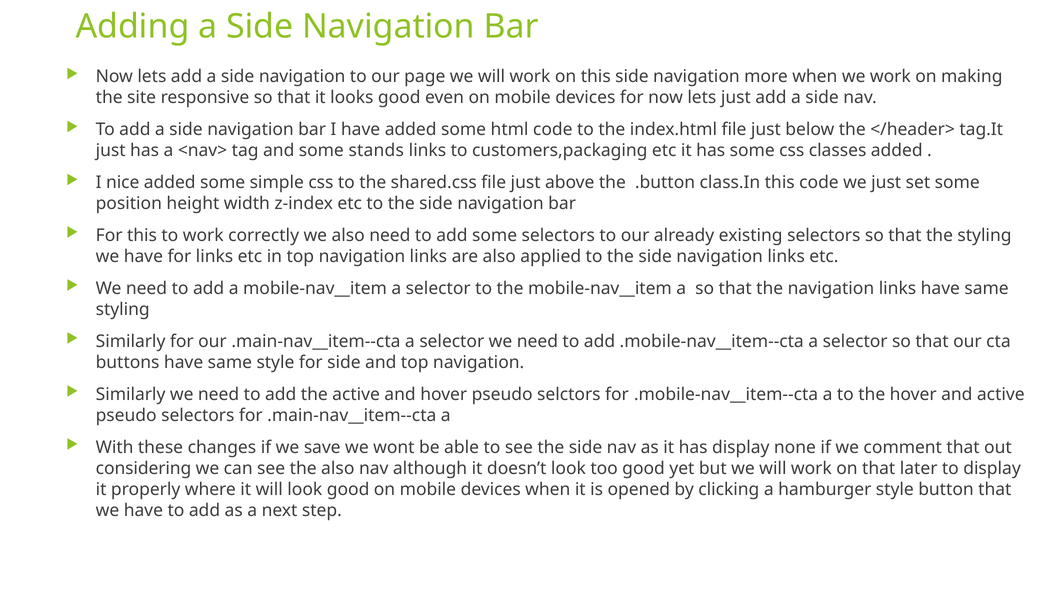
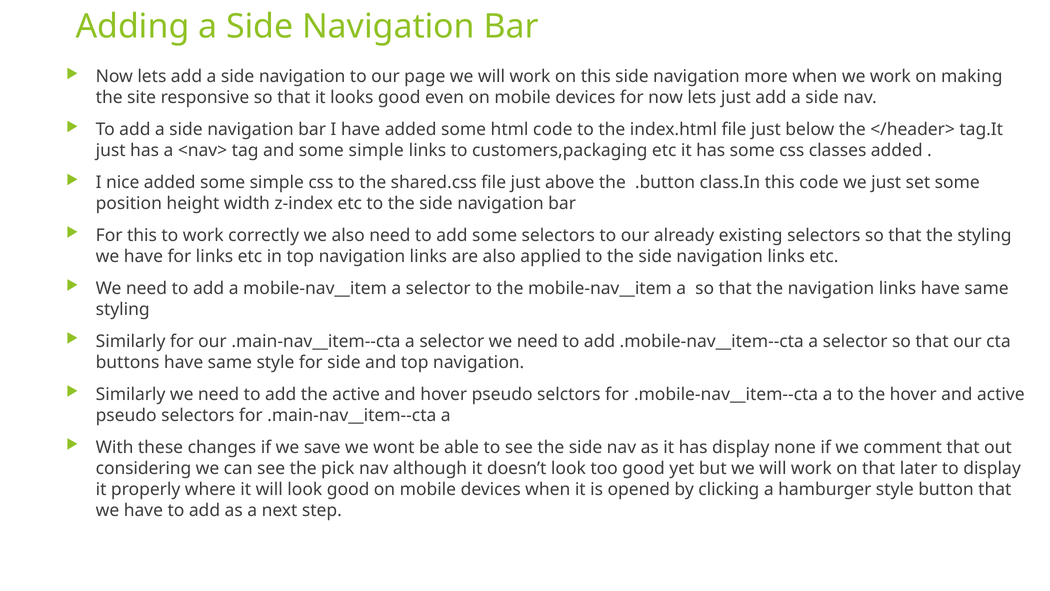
and some stands: stands -> simple
the also: also -> pick
